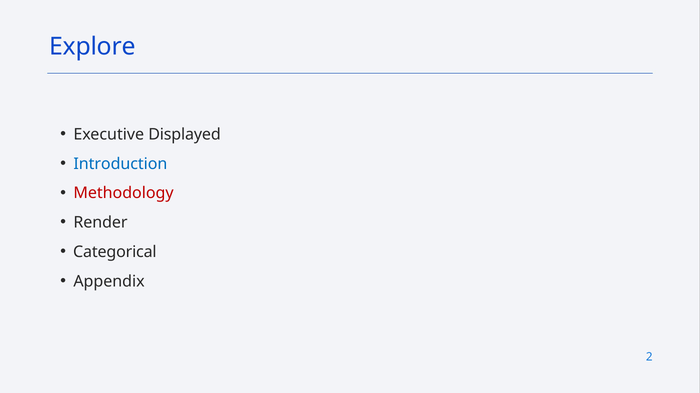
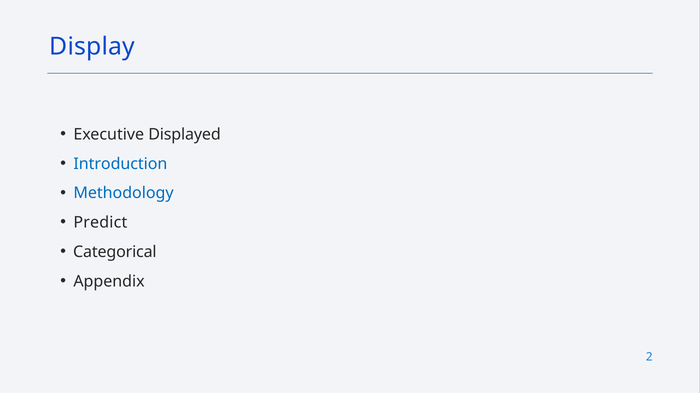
Explore: Explore -> Display
Methodology colour: red -> blue
Render: Render -> Predict
